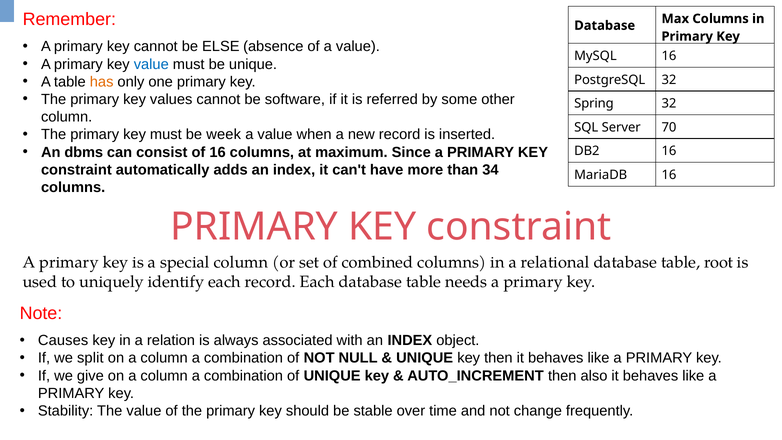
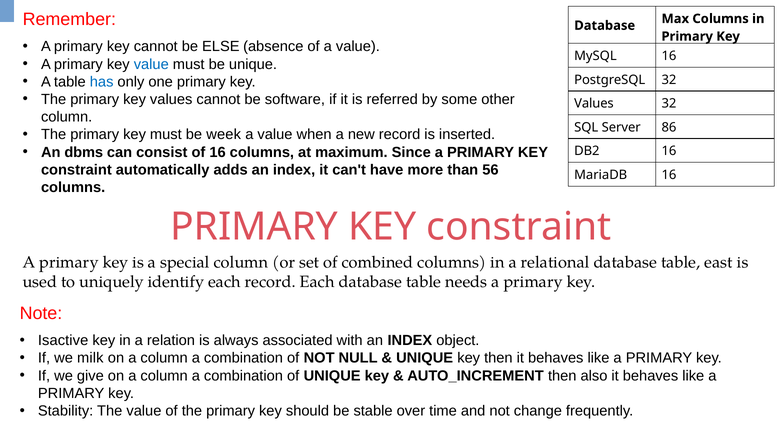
has colour: orange -> blue
Spring at (594, 103): Spring -> Values
70: 70 -> 86
34: 34 -> 56
root: root -> east
Causes: Causes -> Isactive
split: split -> milk
